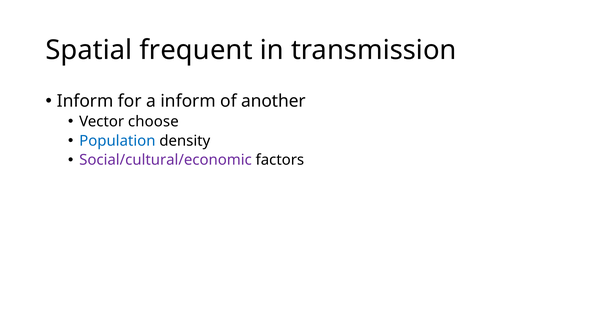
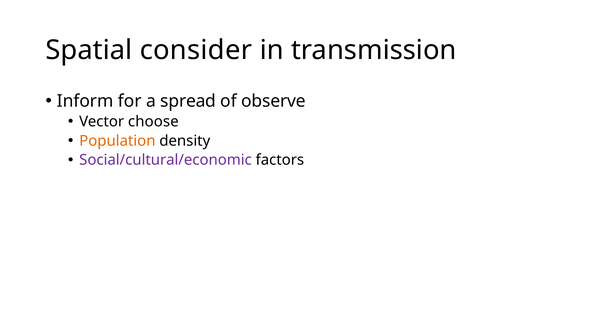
frequent: frequent -> consider
a inform: inform -> spread
another: another -> observe
Population colour: blue -> orange
